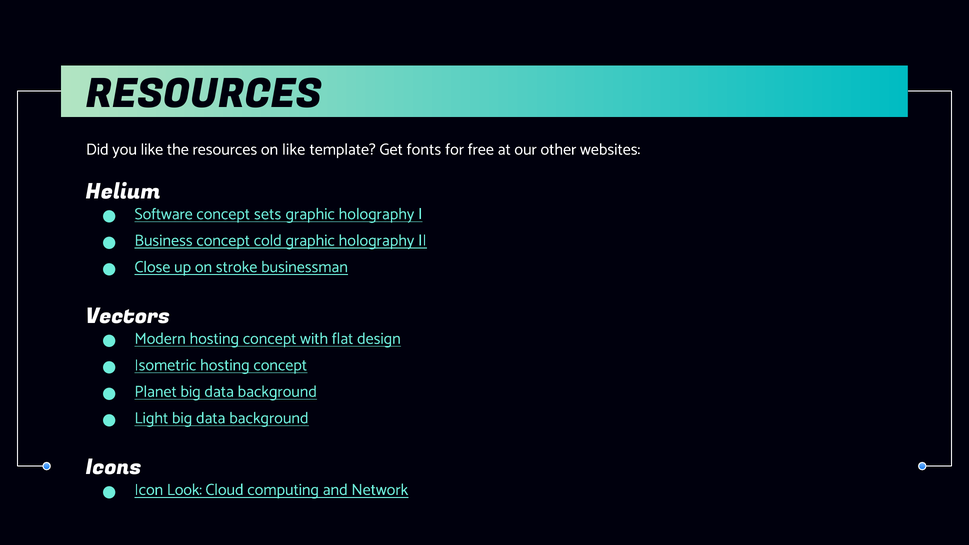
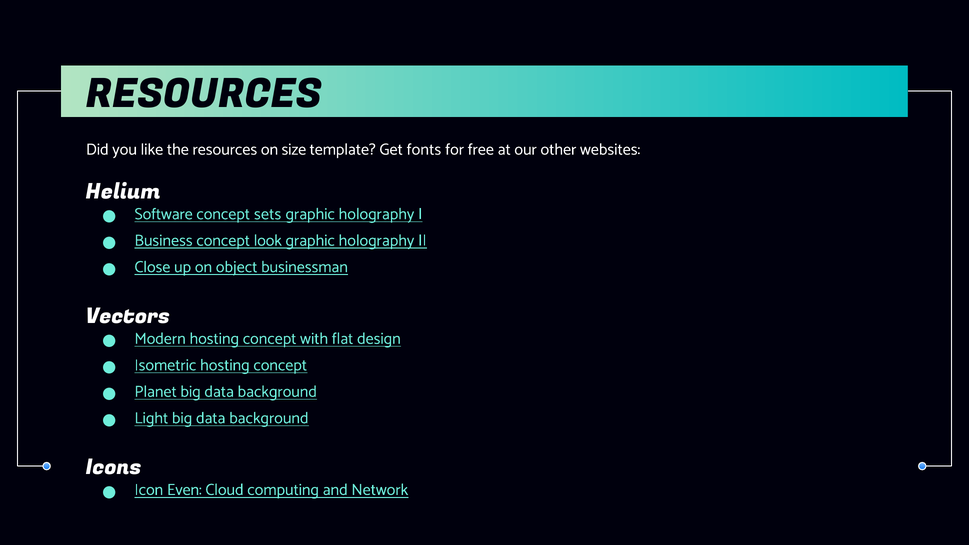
on like: like -> size
cold: cold -> look
stroke: stroke -> object
Look: Look -> Even
